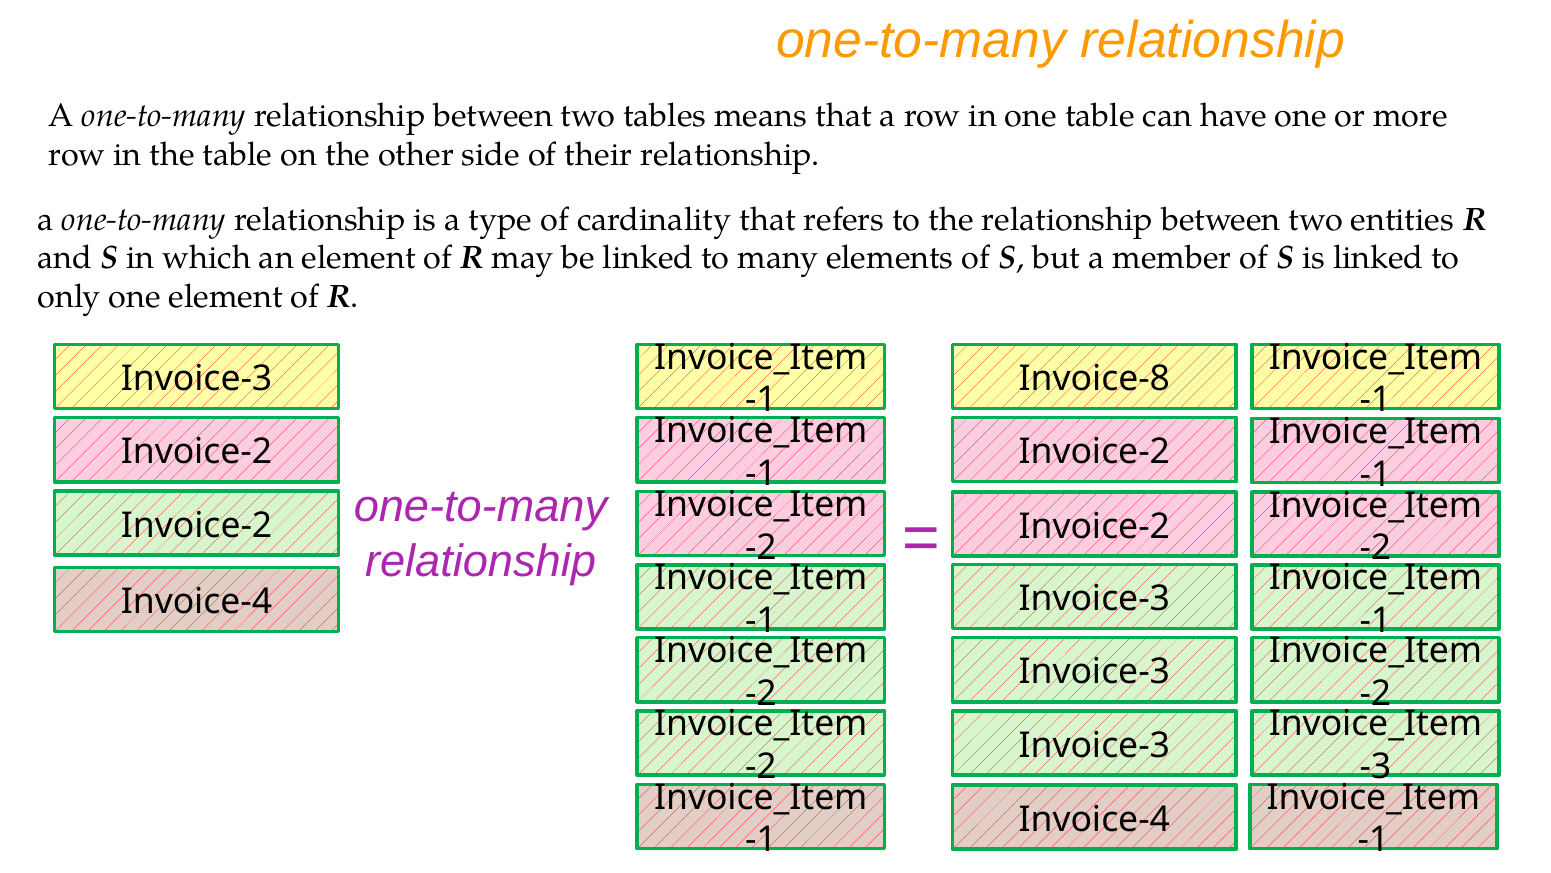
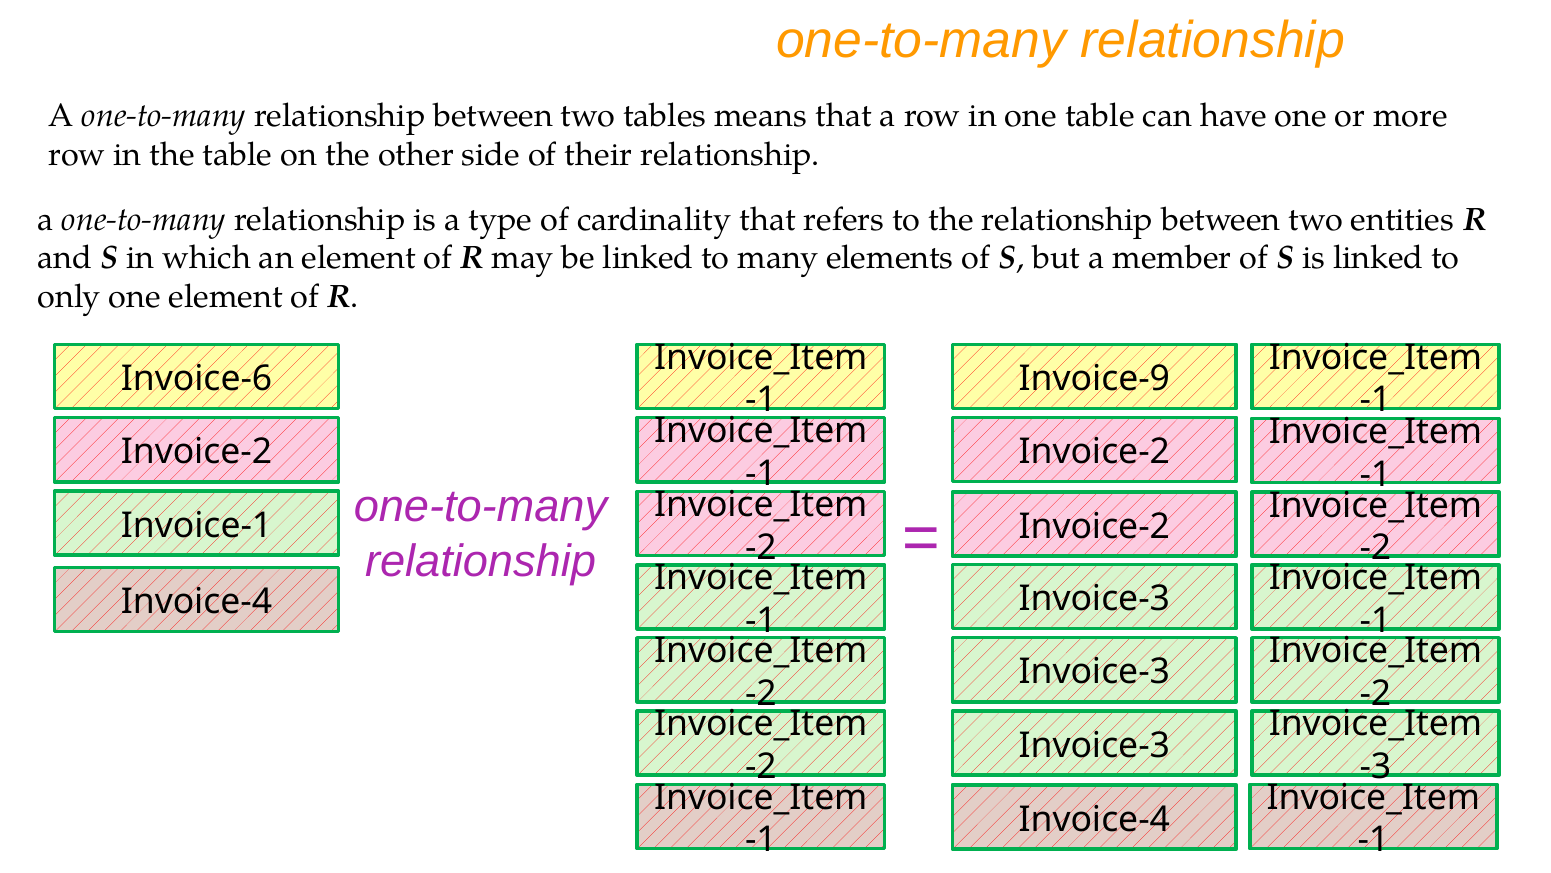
Invoice-3 at (197, 379): Invoice-3 -> Invoice-6
Invoice-8: Invoice-8 -> Invoice-9
Invoice-2 at (197, 525): Invoice-2 -> Invoice-1
